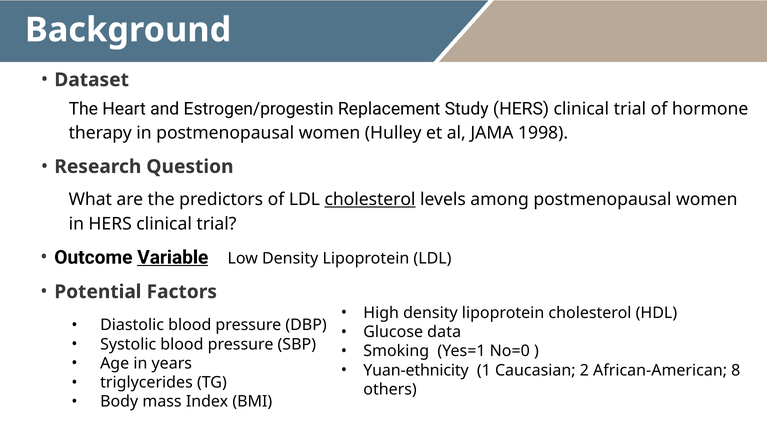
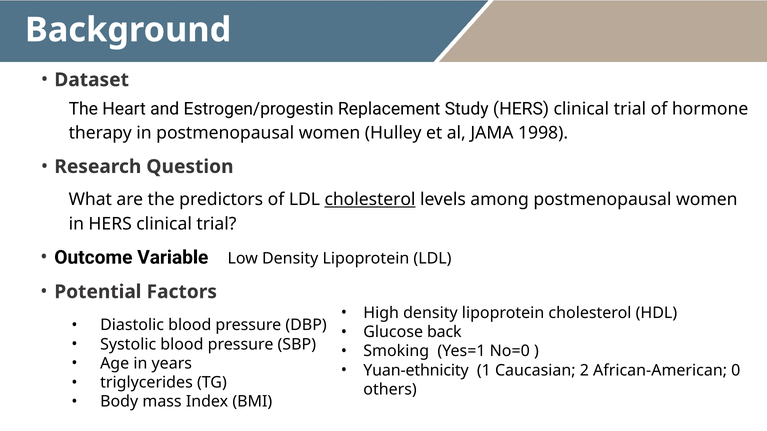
Variable underline: present -> none
data: data -> back
8: 8 -> 0
